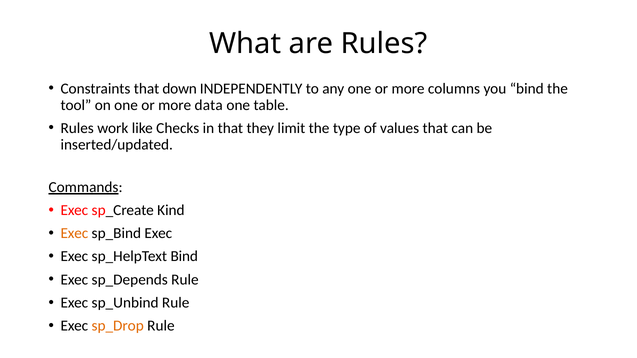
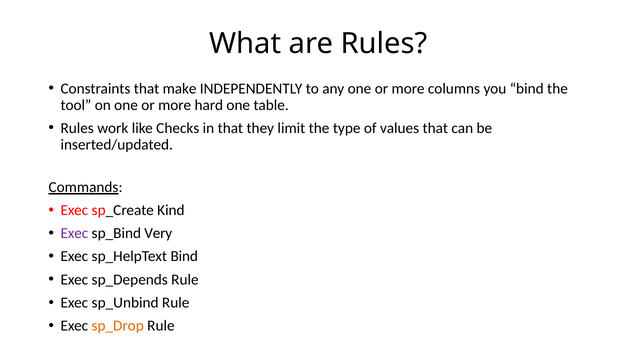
down: down -> make
data: data -> hard
Exec at (74, 234) colour: orange -> purple
sp_Bind Exec: Exec -> Very
